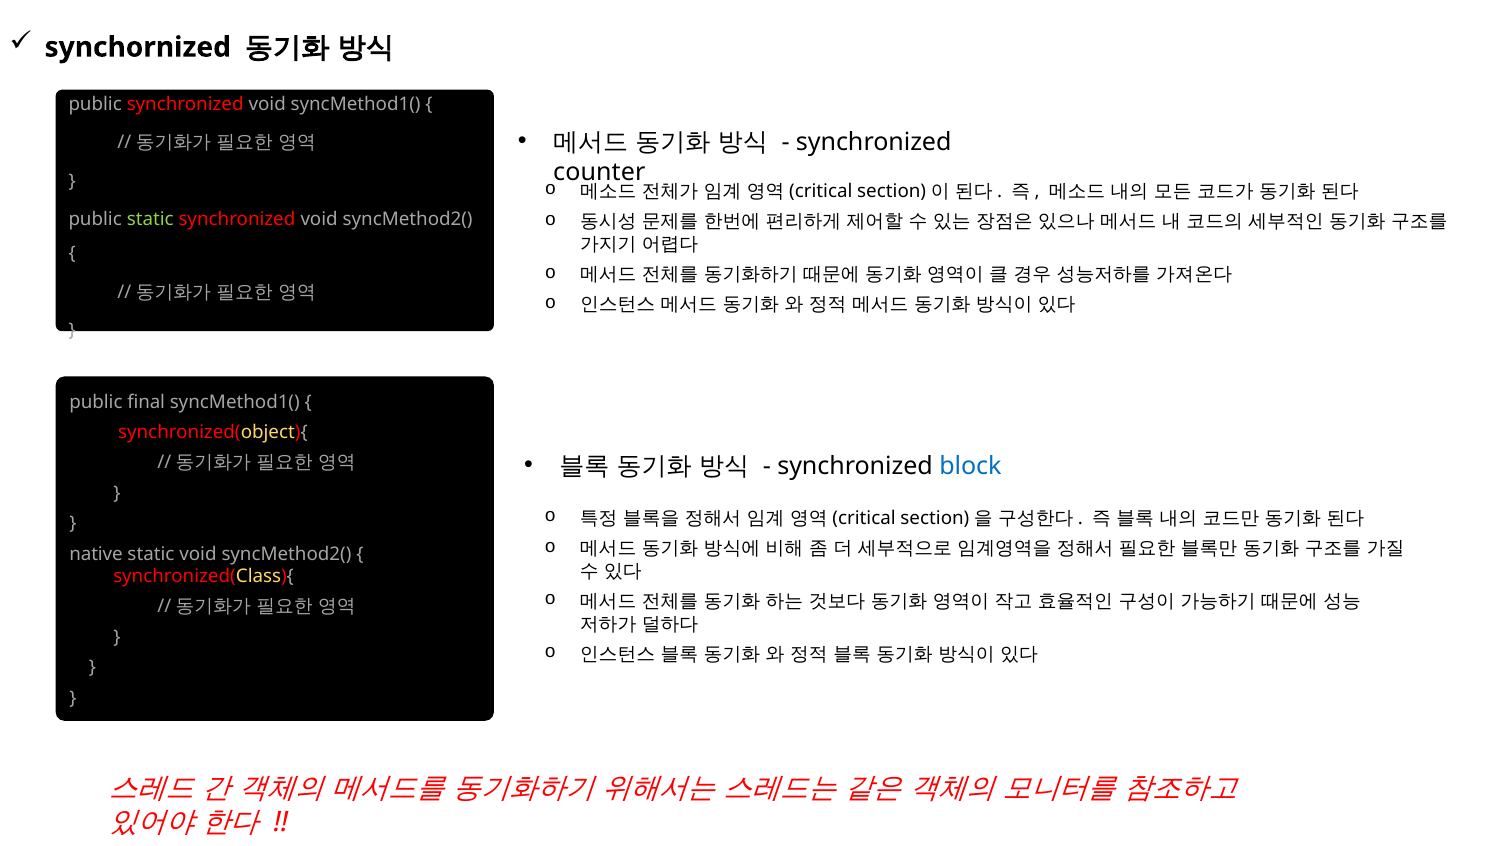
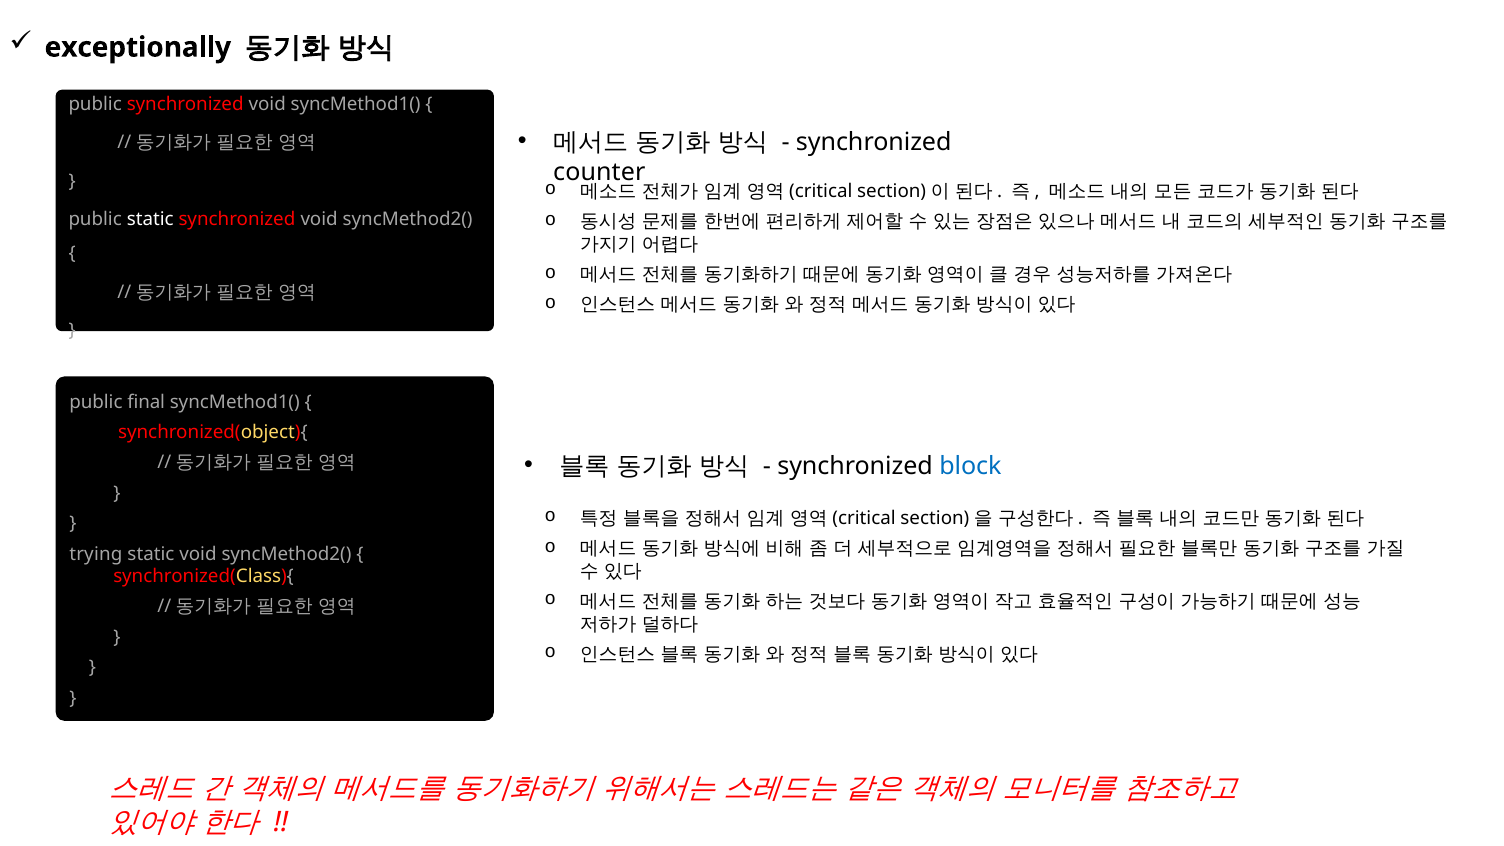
synchornized: synchornized -> exceptionally
static at (150, 220) colour: light green -> white
native: native -> trying
